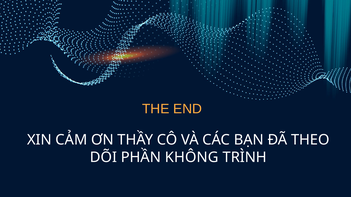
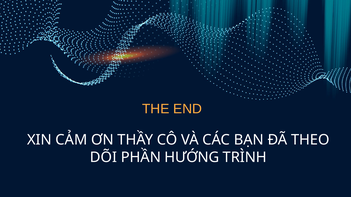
KHÔNG: KHÔNG -> HƯỚNG
